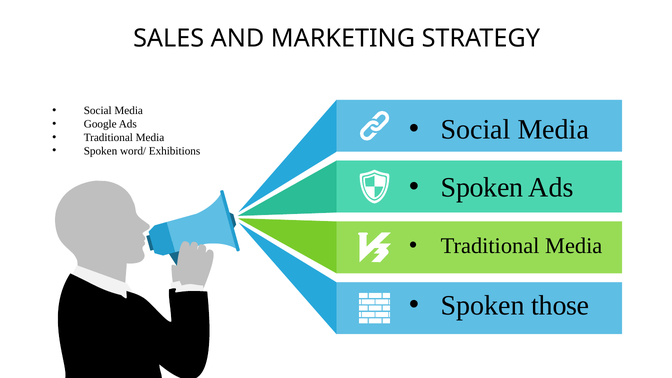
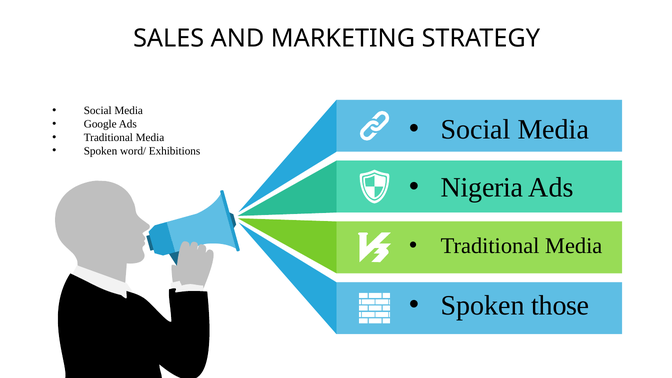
Spoken at (482, 188): Spoken -> Nigeria
